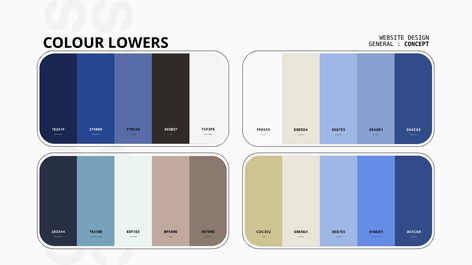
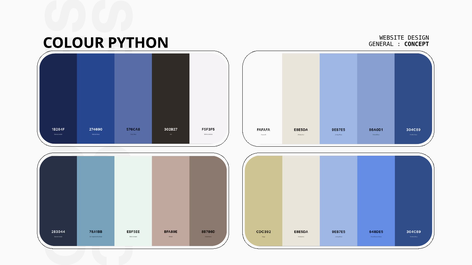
LOWERS: LOWERS -> PYTHON
